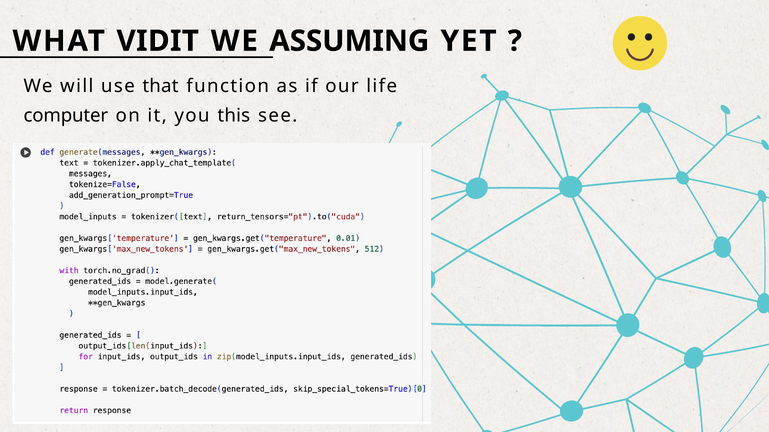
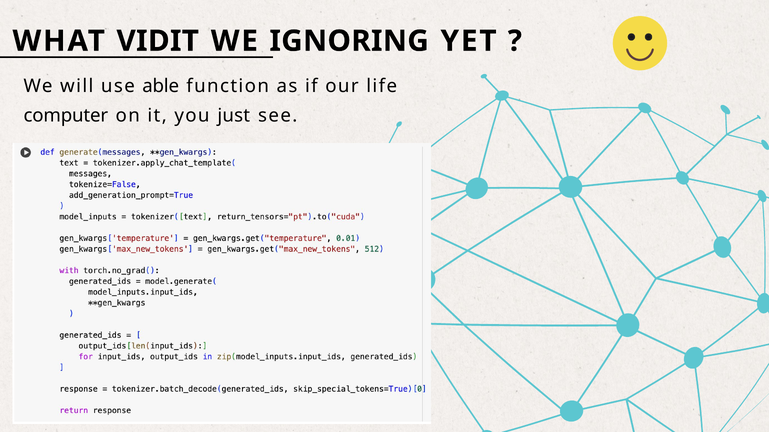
ASSUMING: ASSUMING -> IGNORING
that: that -> able
this: this -> just
